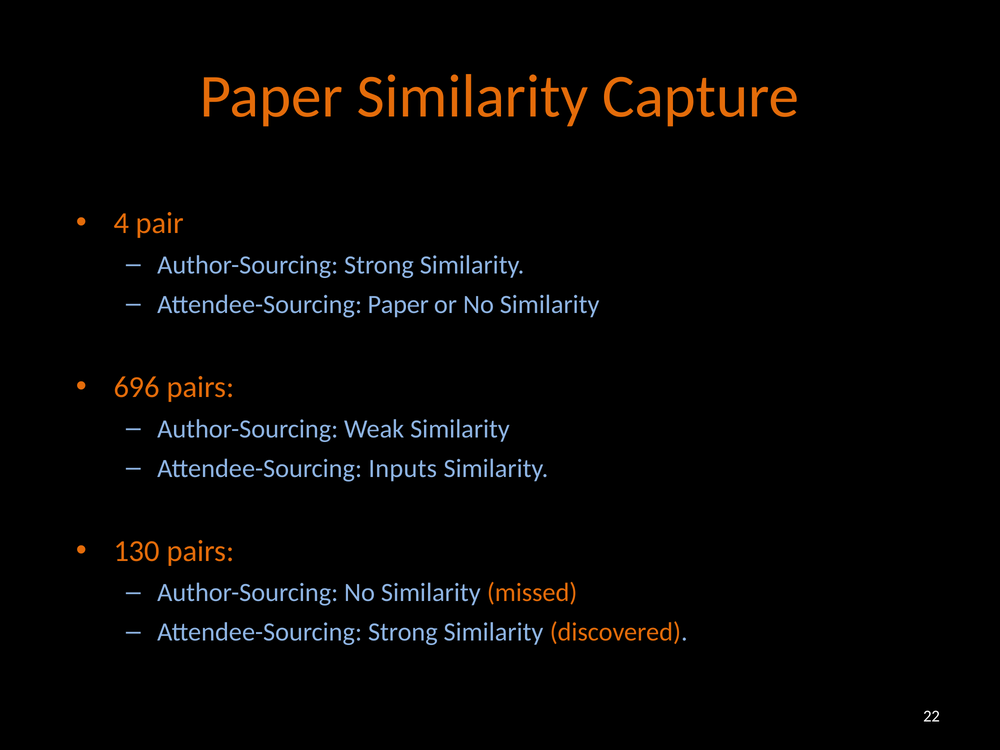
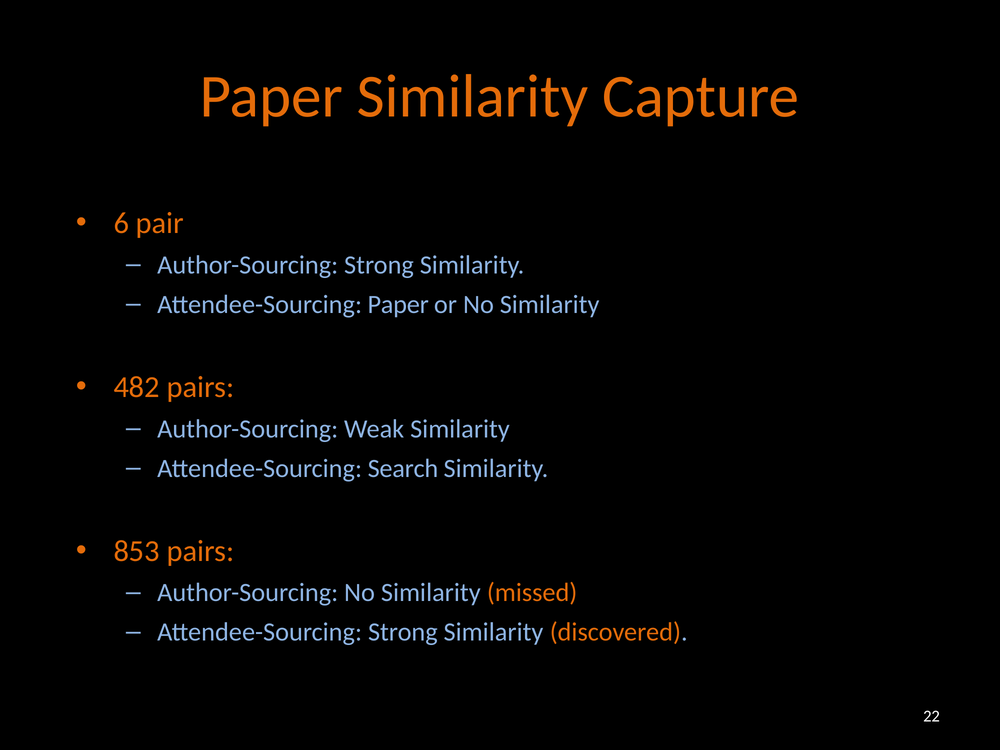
4: 4 -> 6
696: 696 -> 482
Inputs: Inputs -> Search
130: 130 -> 853
